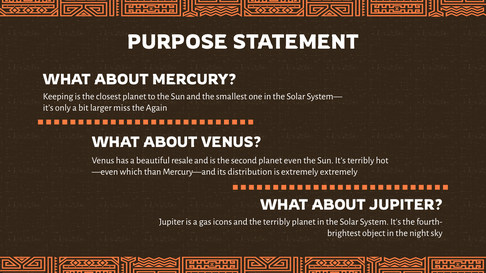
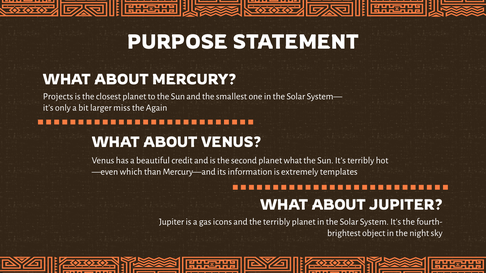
Keeping: Keeping -> Projects
resale: resale -> credit
planet even: even -> what
distribution: distribution -> information
extremely extremely: extremely -> templates
